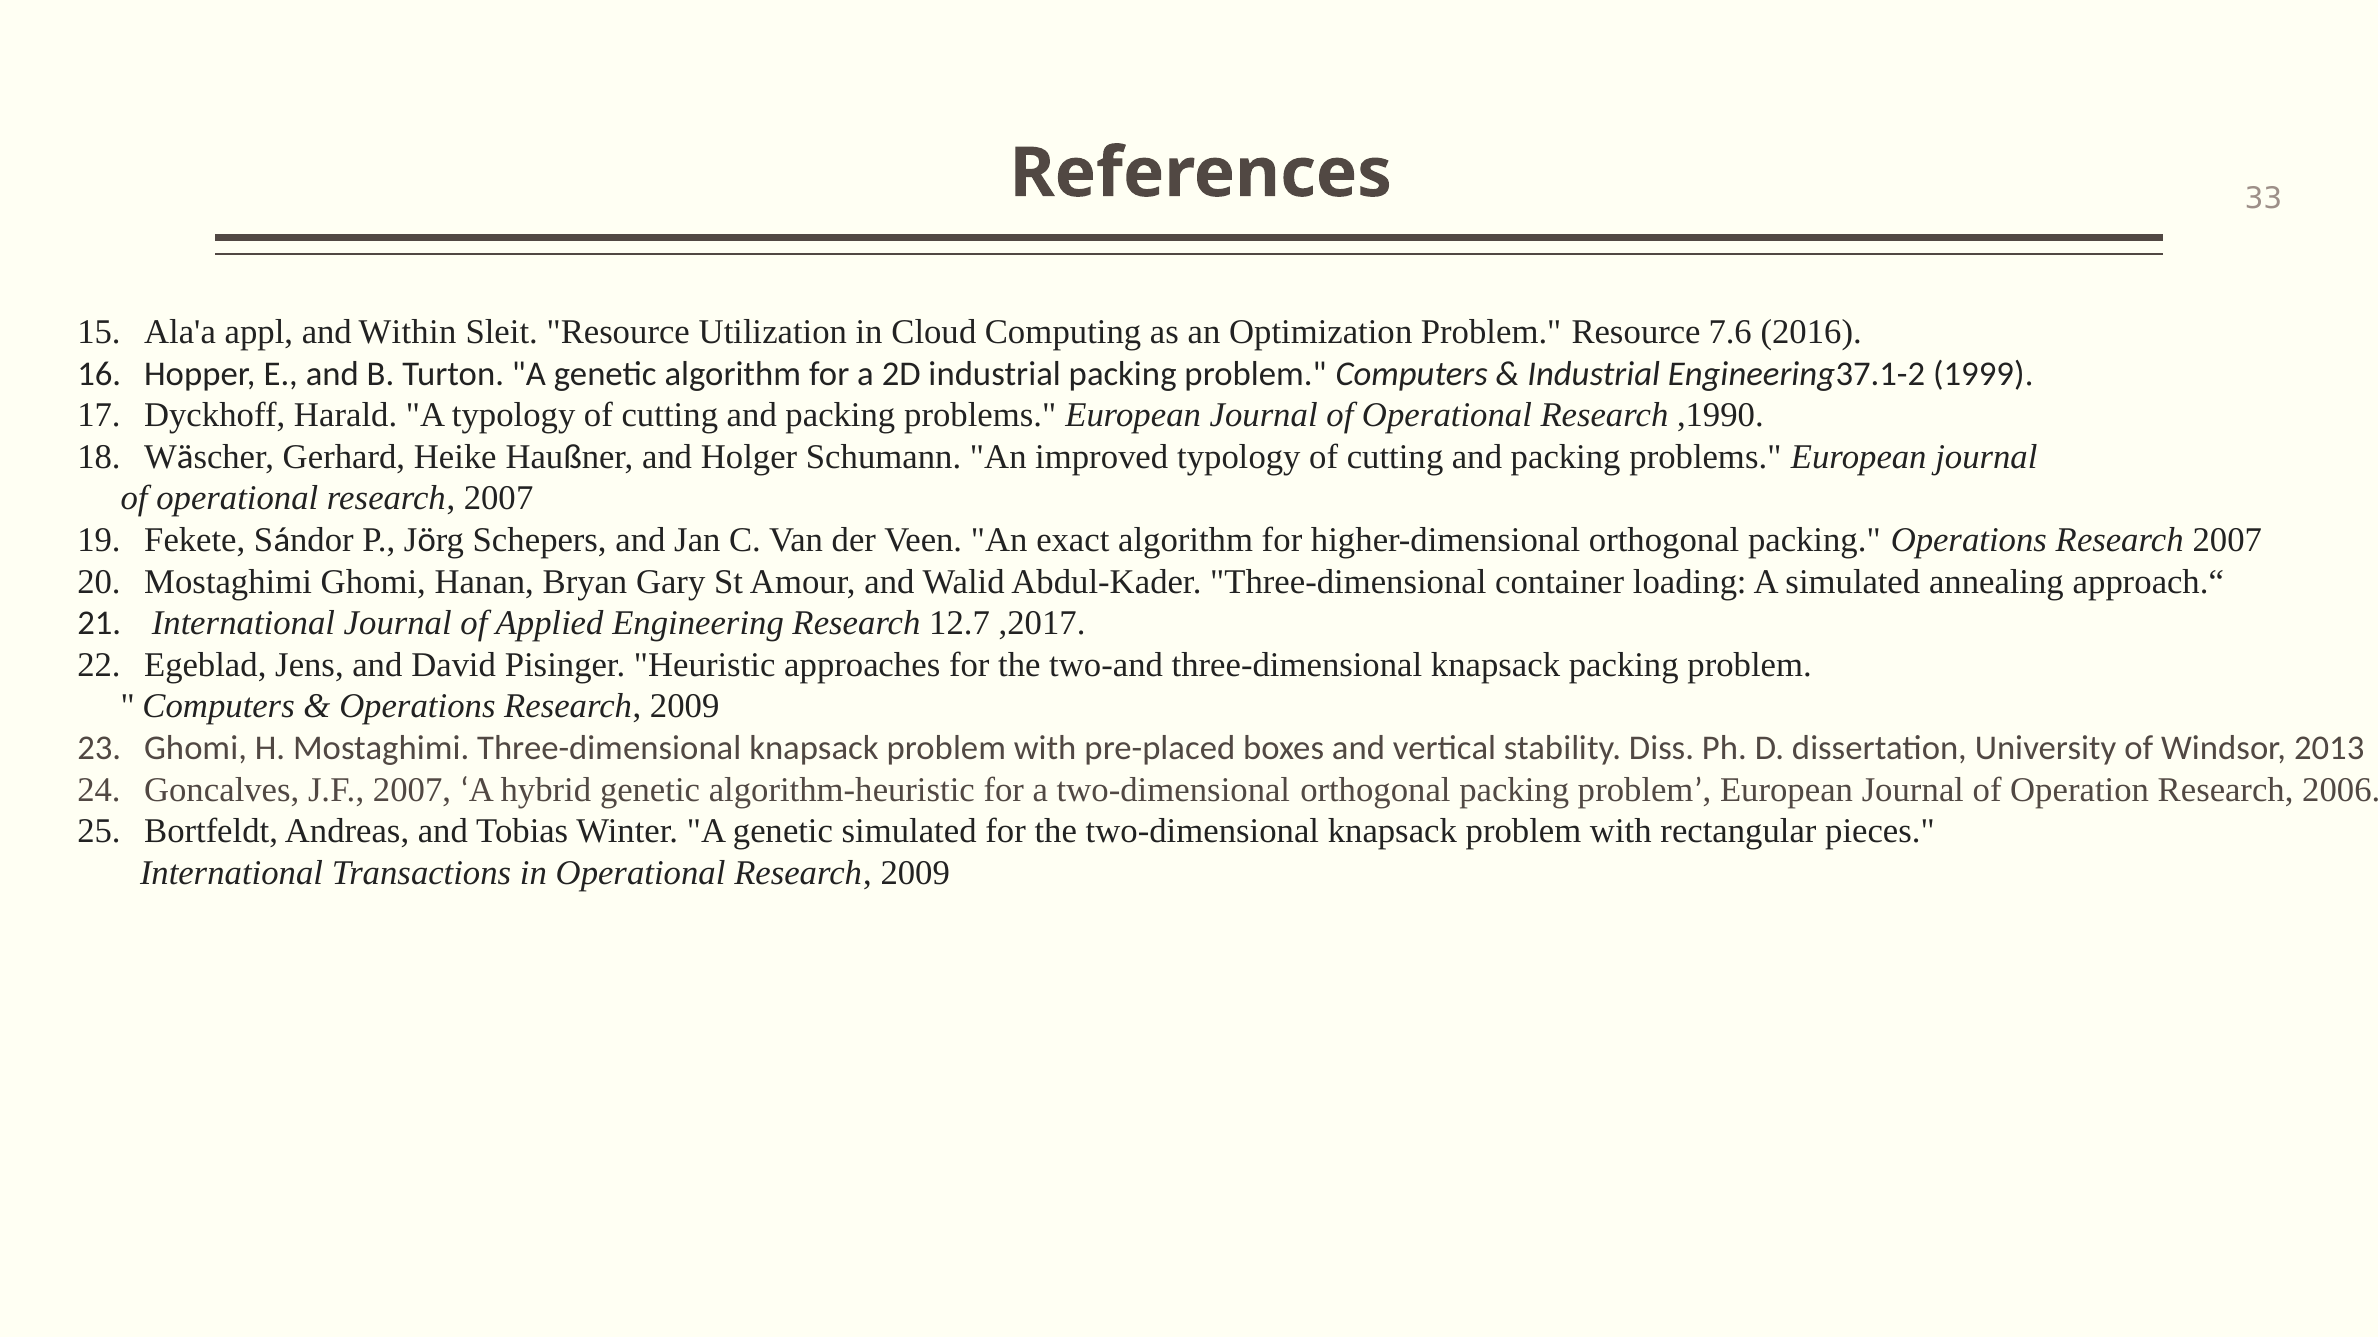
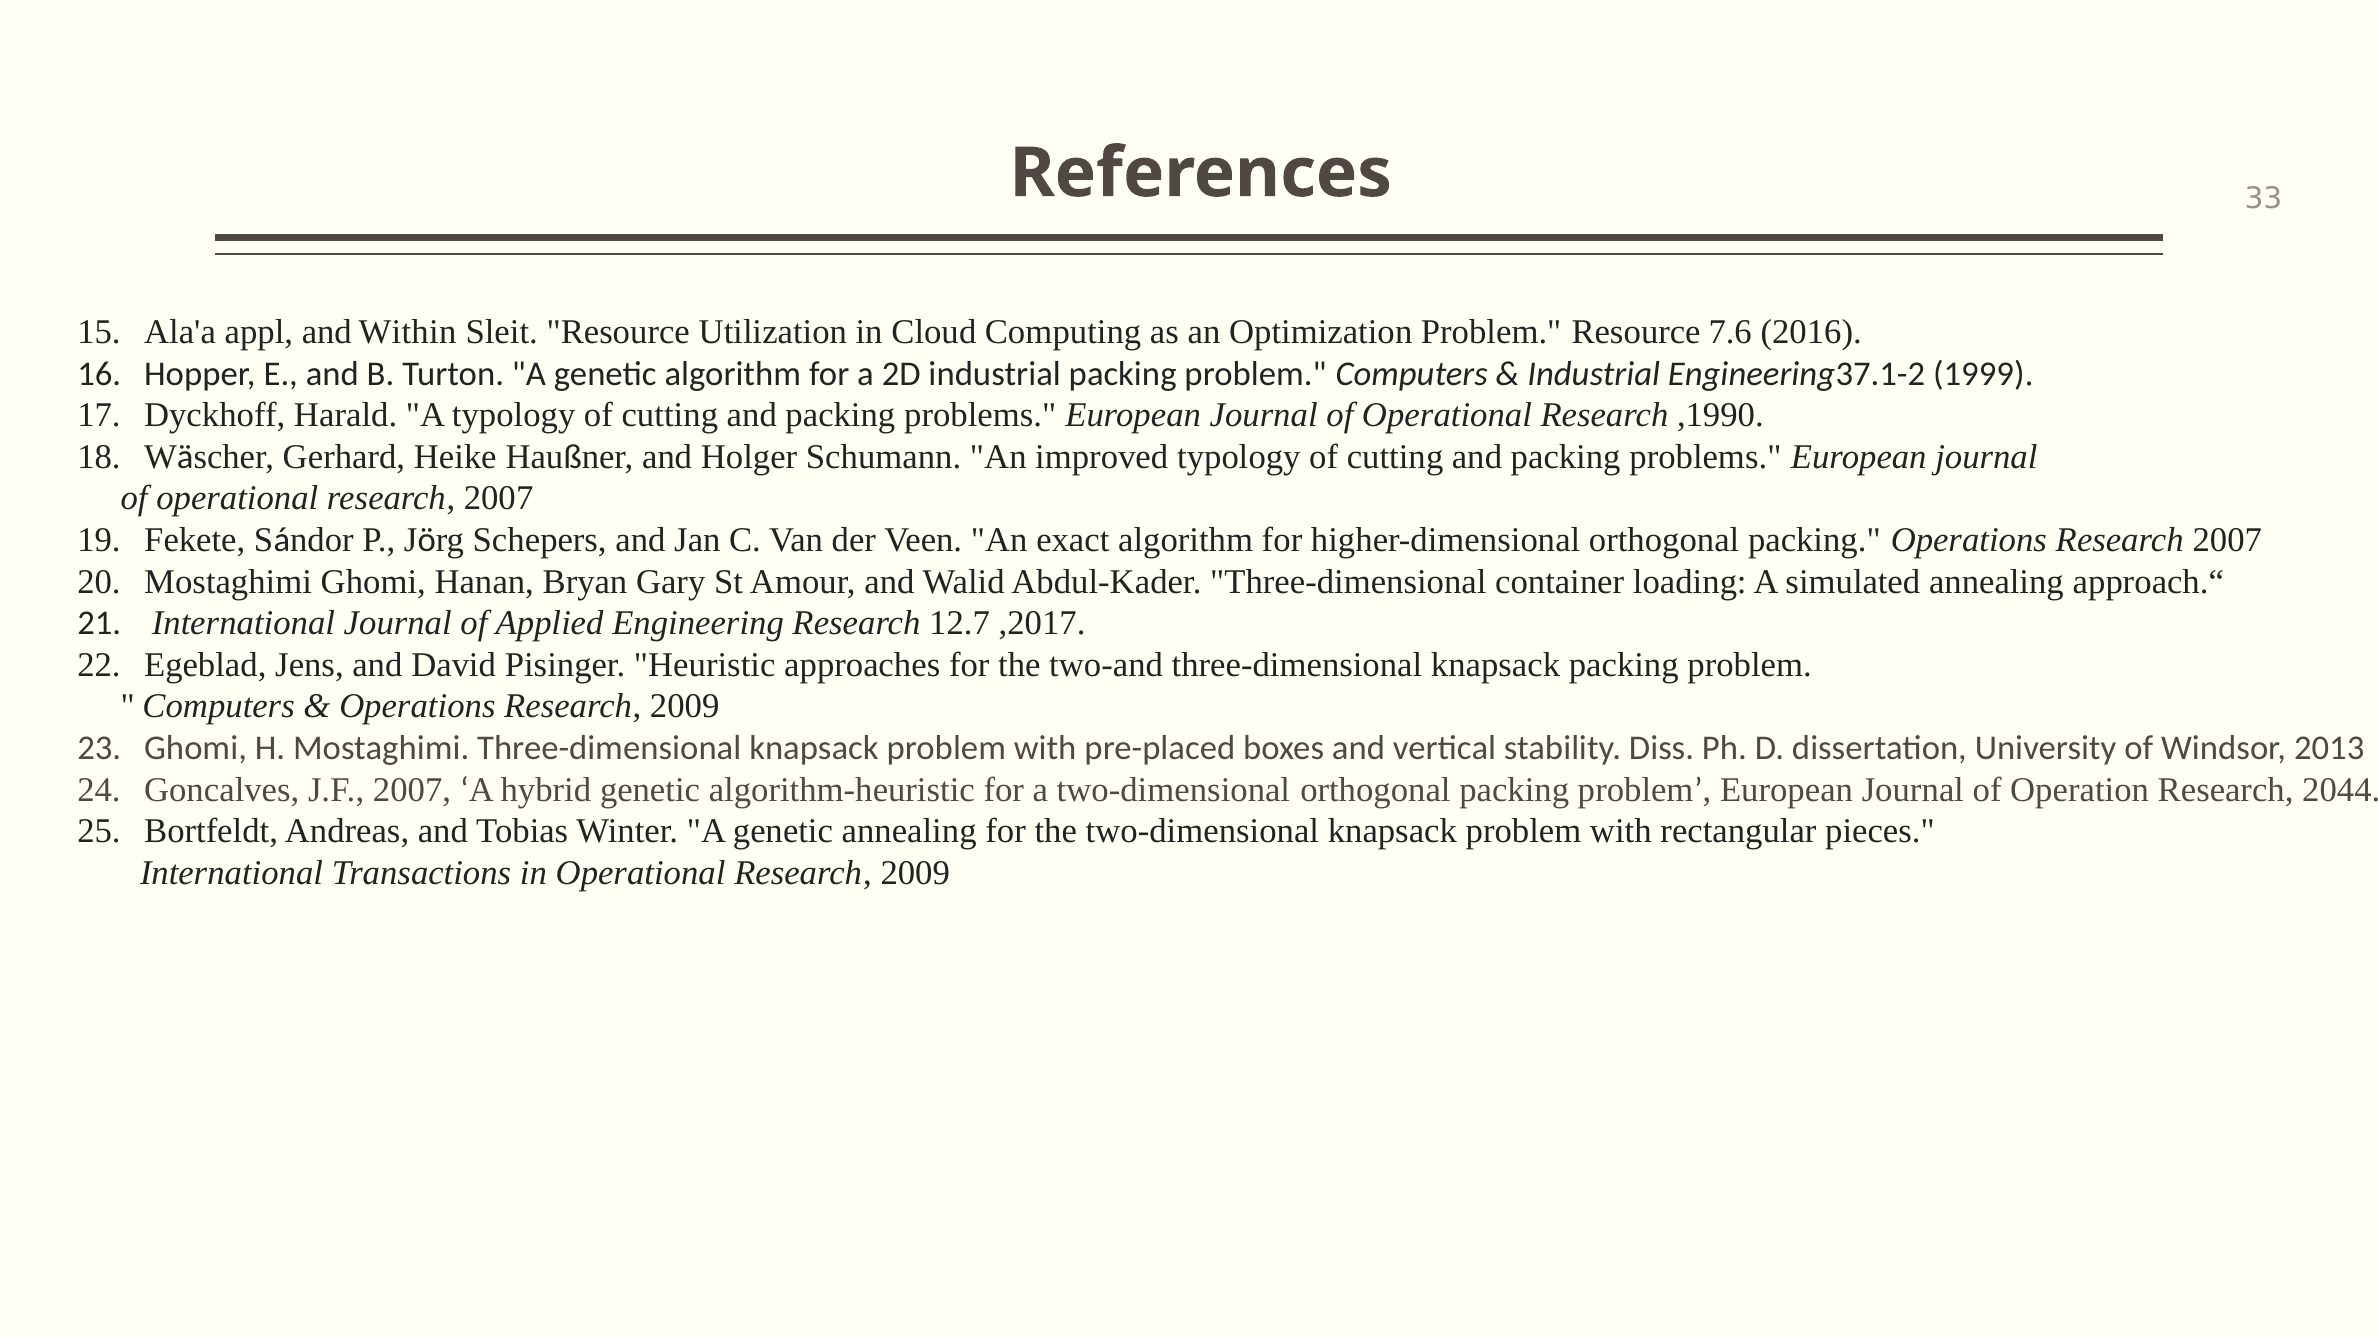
2006: 2006 -> 2044
genetic simulated: simulated -> annealing
